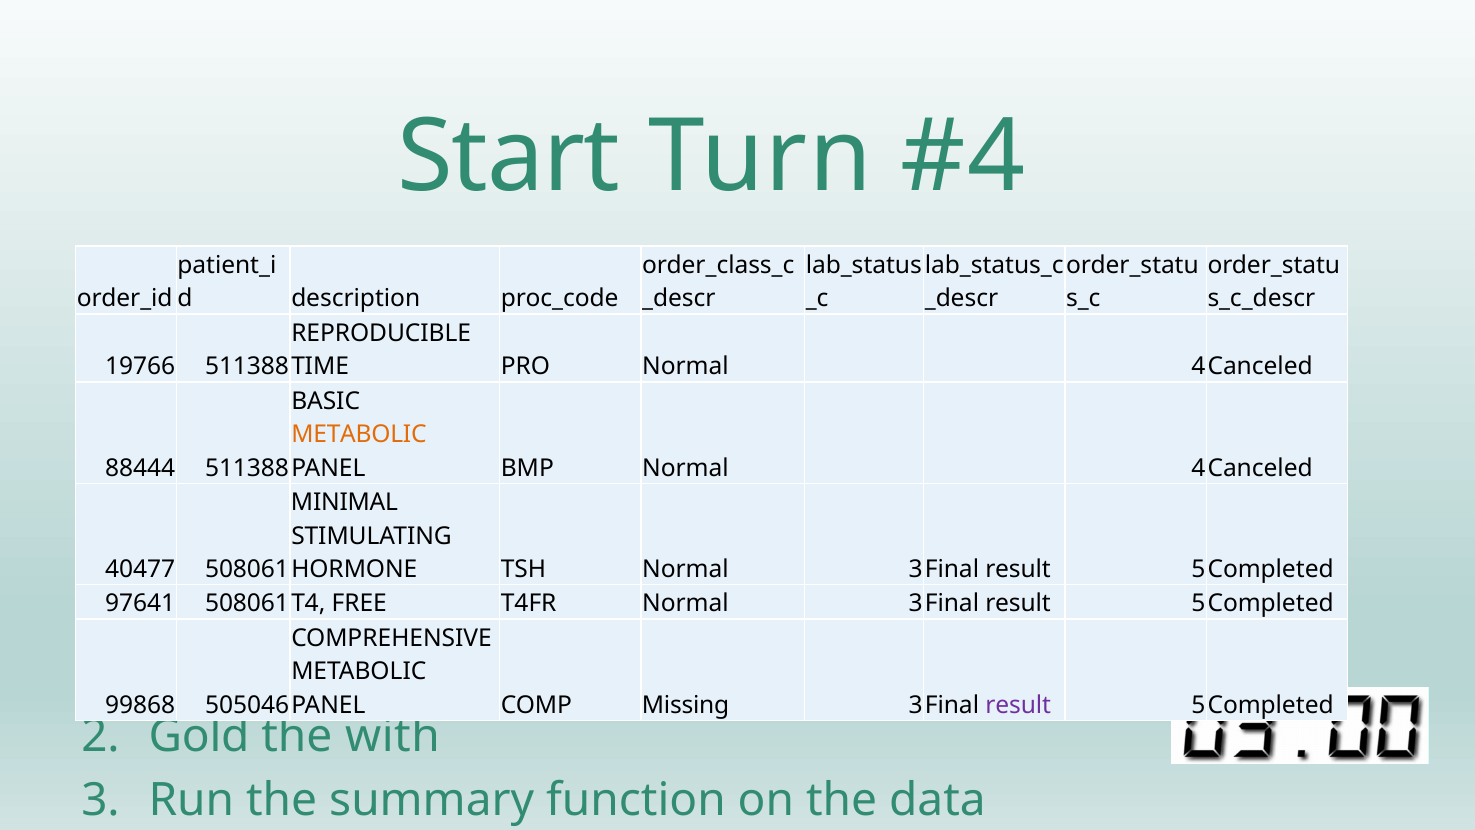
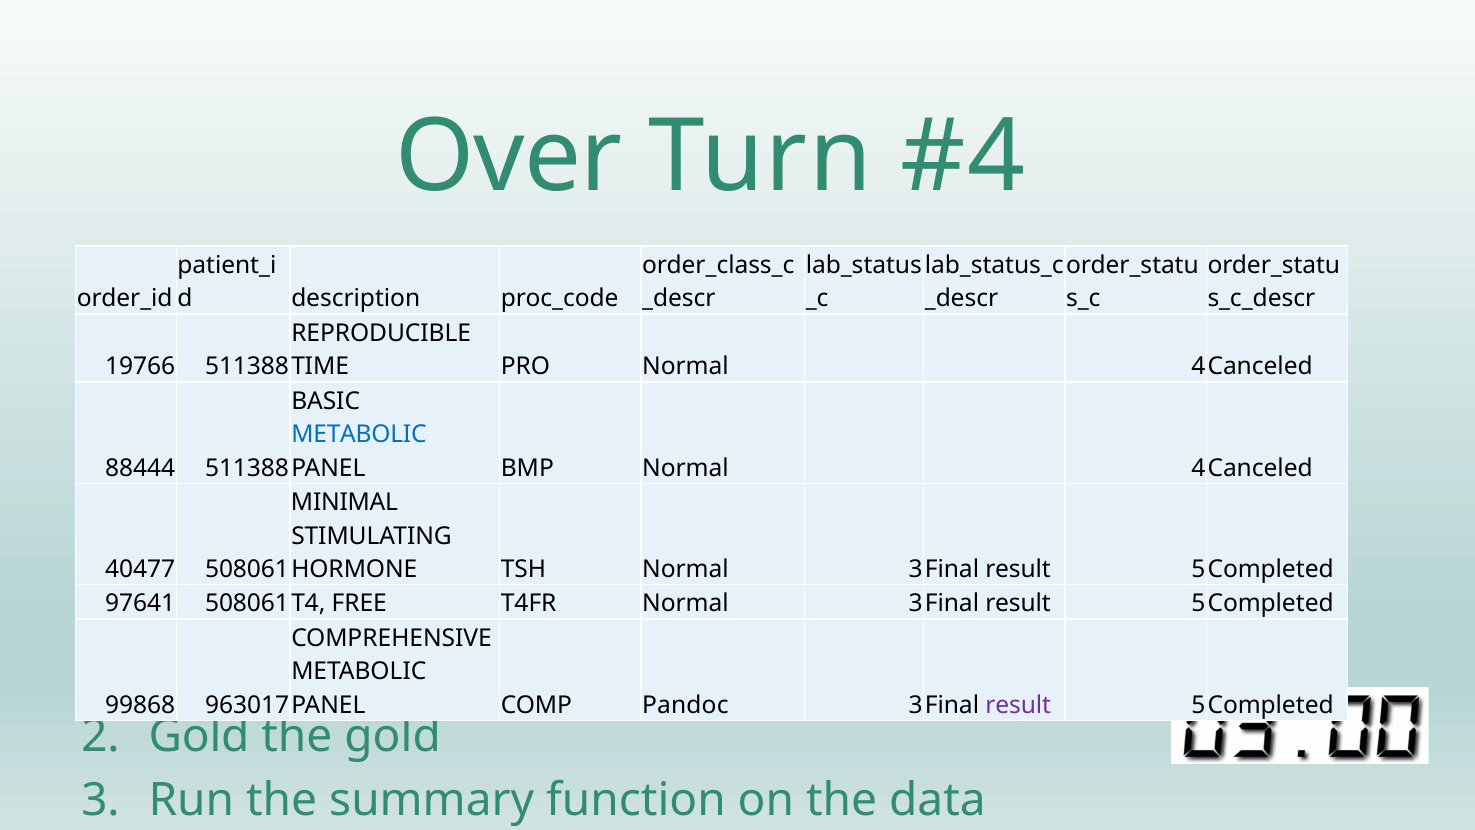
Start: Start -> Over
METABOLIC at (359, 434) colour: orange -> blue
505046: 505046 -> 963017
Missing: Missing -> Pandoc
the with: with -> gold
